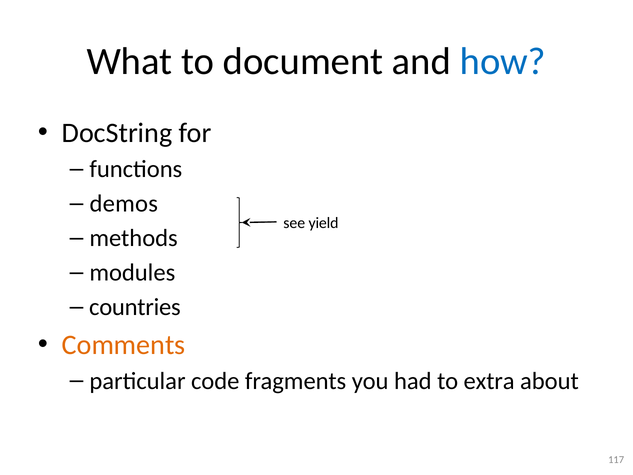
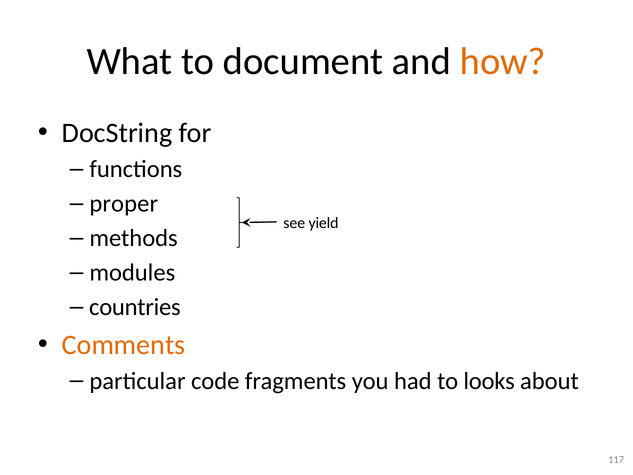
how colour: blue -> orange
demos: demos -> proper
extra: extra -> looks
